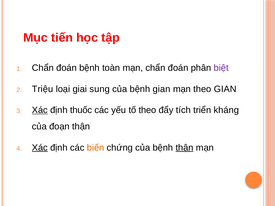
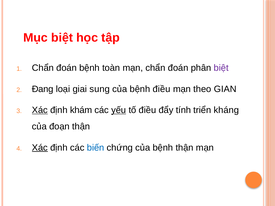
Mục tiến: tiến -> biệt
Triệu: Triệu -> Đang
bệnh gian: gian -> điều
thuốc: thuốc -> khám
yếu underline: none -> present
tố theo: theo -> điều
tích: tích -> tính
biến colour: orange -> blue
thận at (185, 148) underline: present -> none
